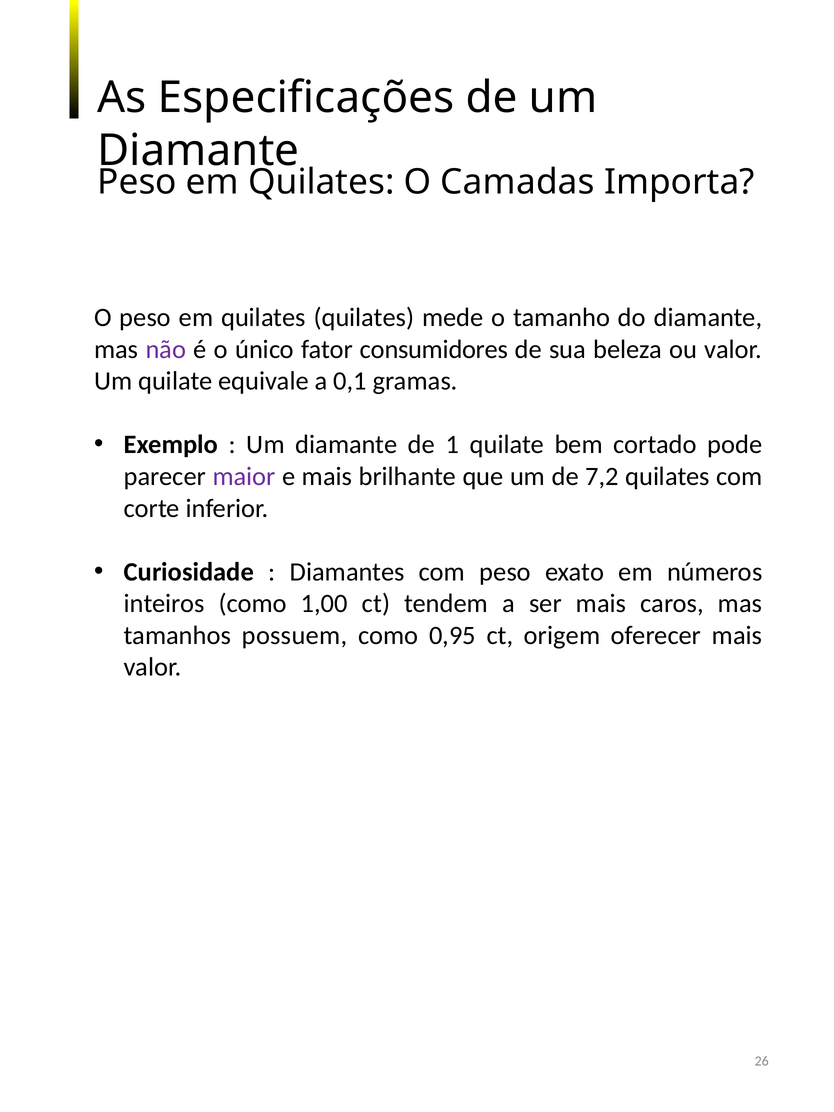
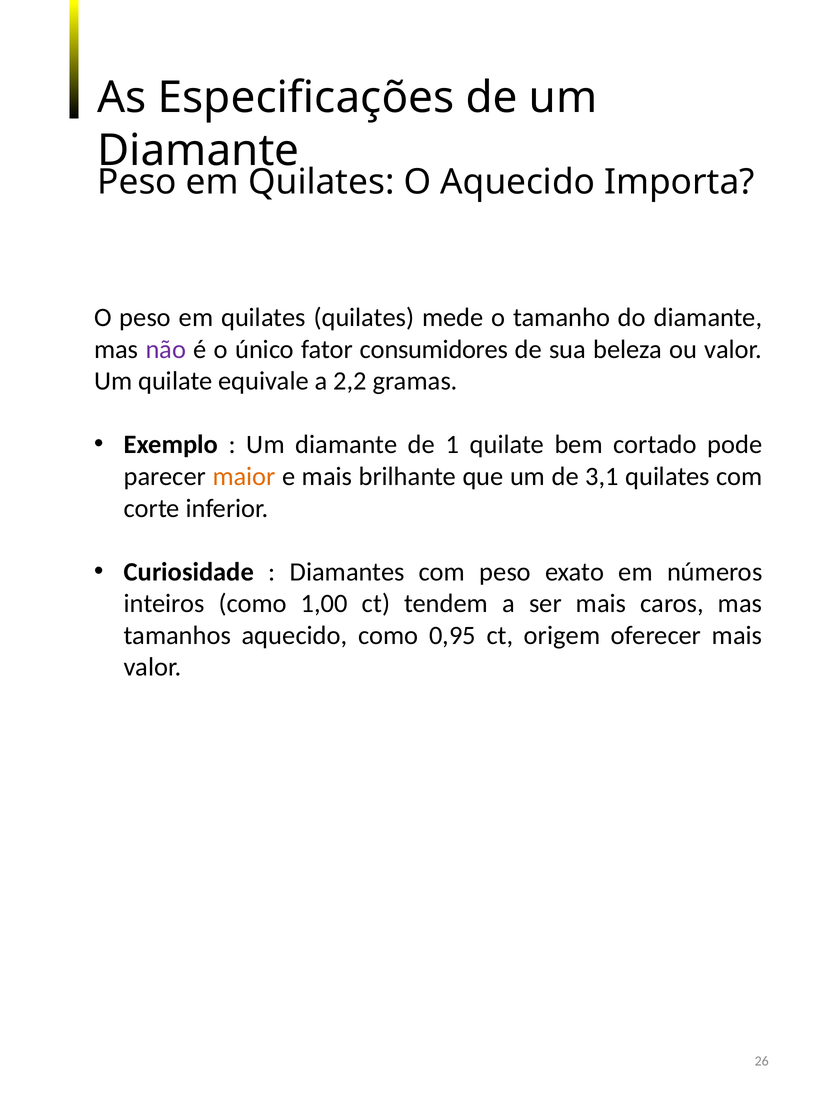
O Camadas: Camadas -> Aquecido
0,1: 0,1 -> 2,2
maior colour: purple -> orange
7,2: 7,2 -> 3,1
tamanhos possuem: possuem -> aquecido
